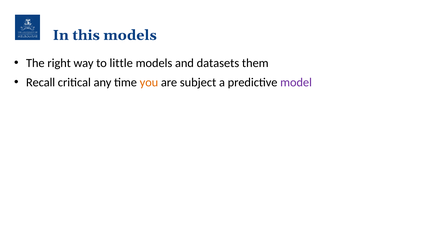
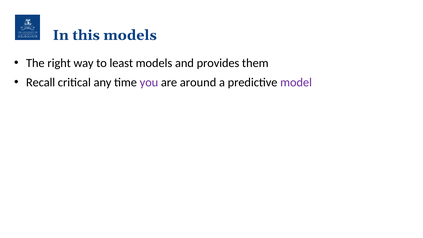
little: little -> least
datasets: datasets -> provides
you colour: orange -> purple
subject: subject -> around
